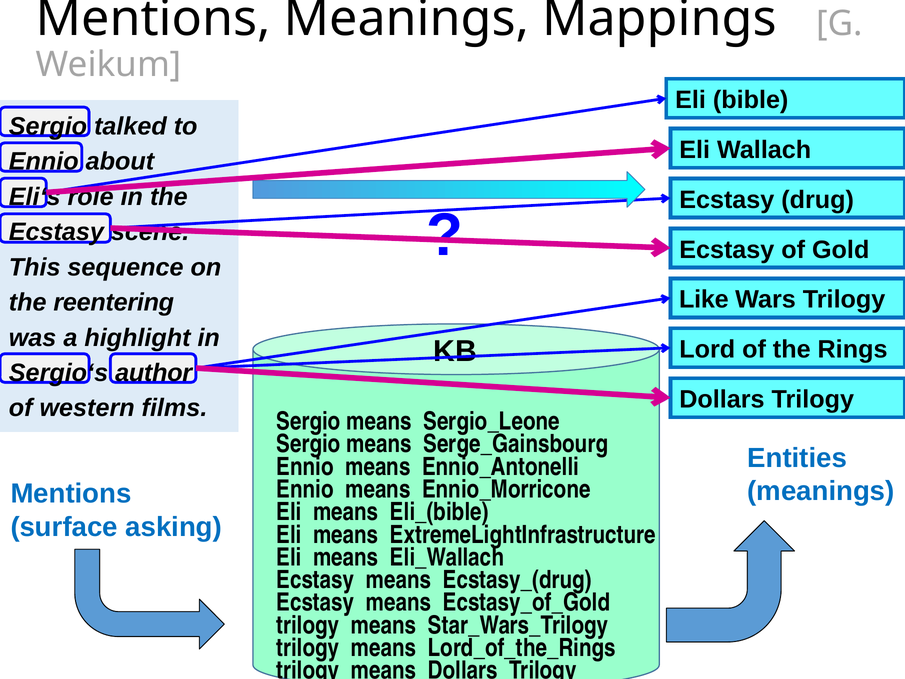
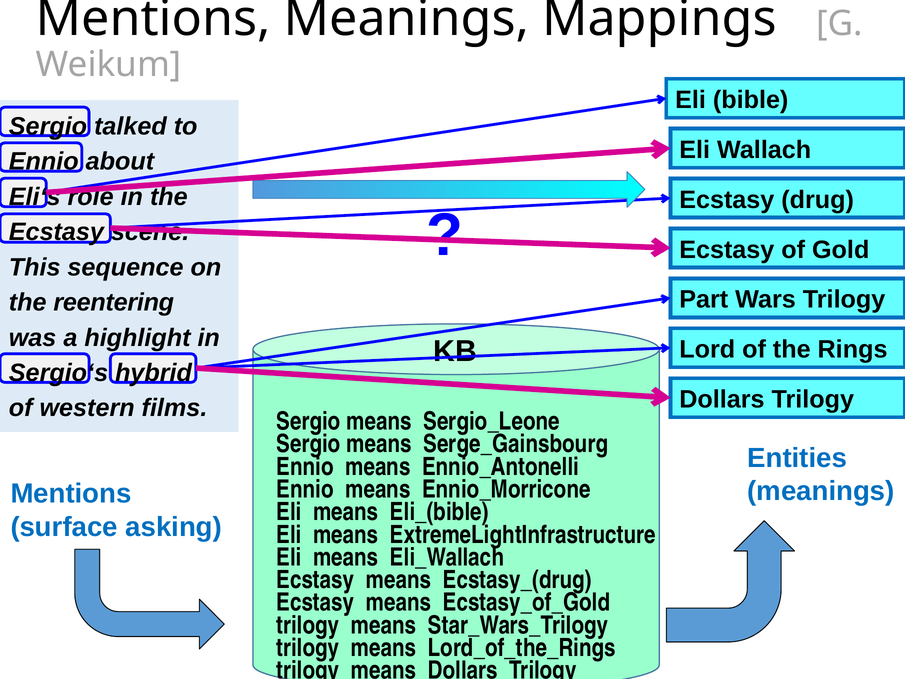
Like: Like -> Part
author: author -> hybrid
